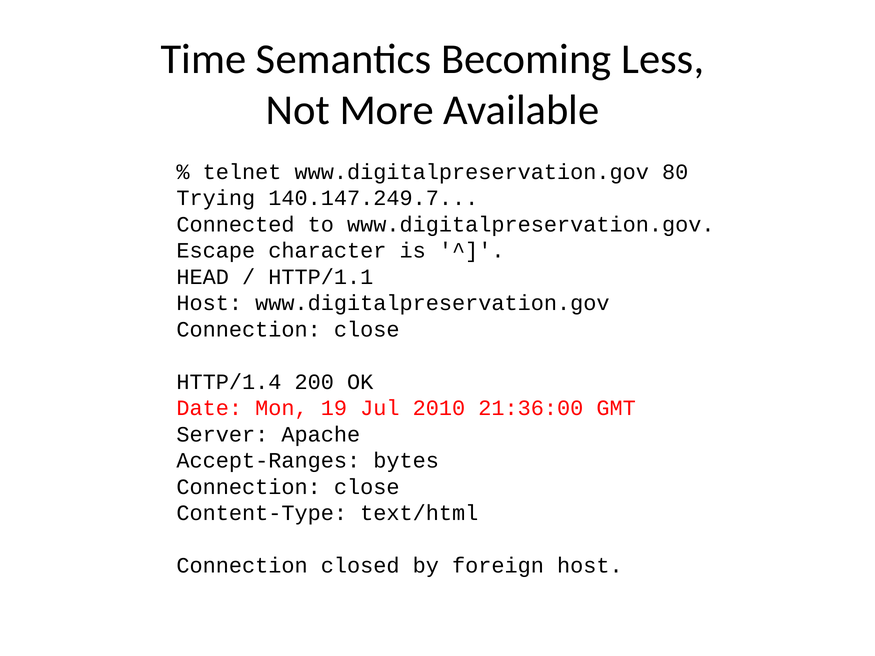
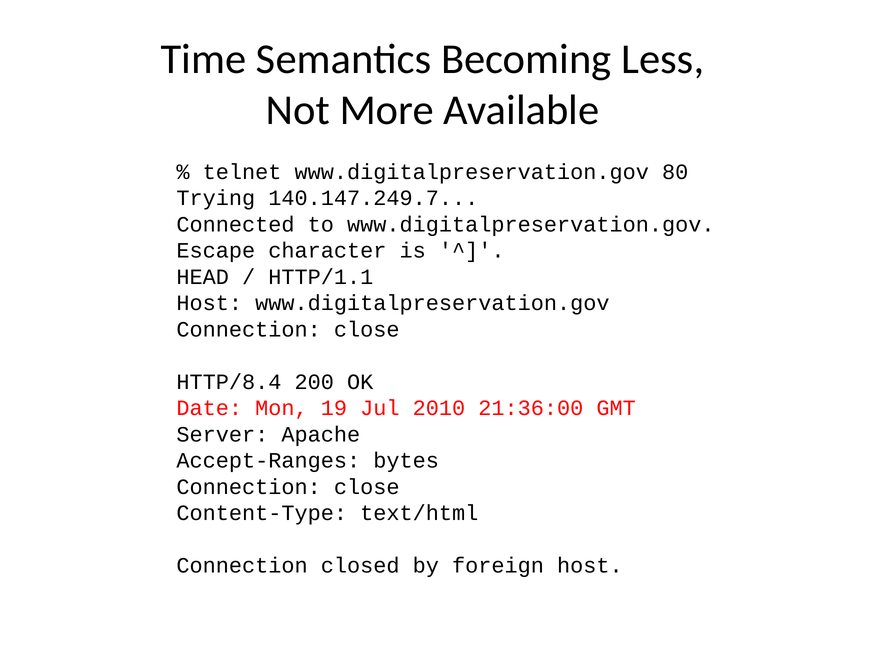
HTTP/1.4: HTTP/1.4 -> HTTP/8.4
